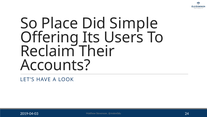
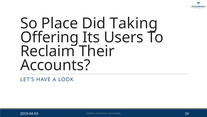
Simple: Simple -> Taking
